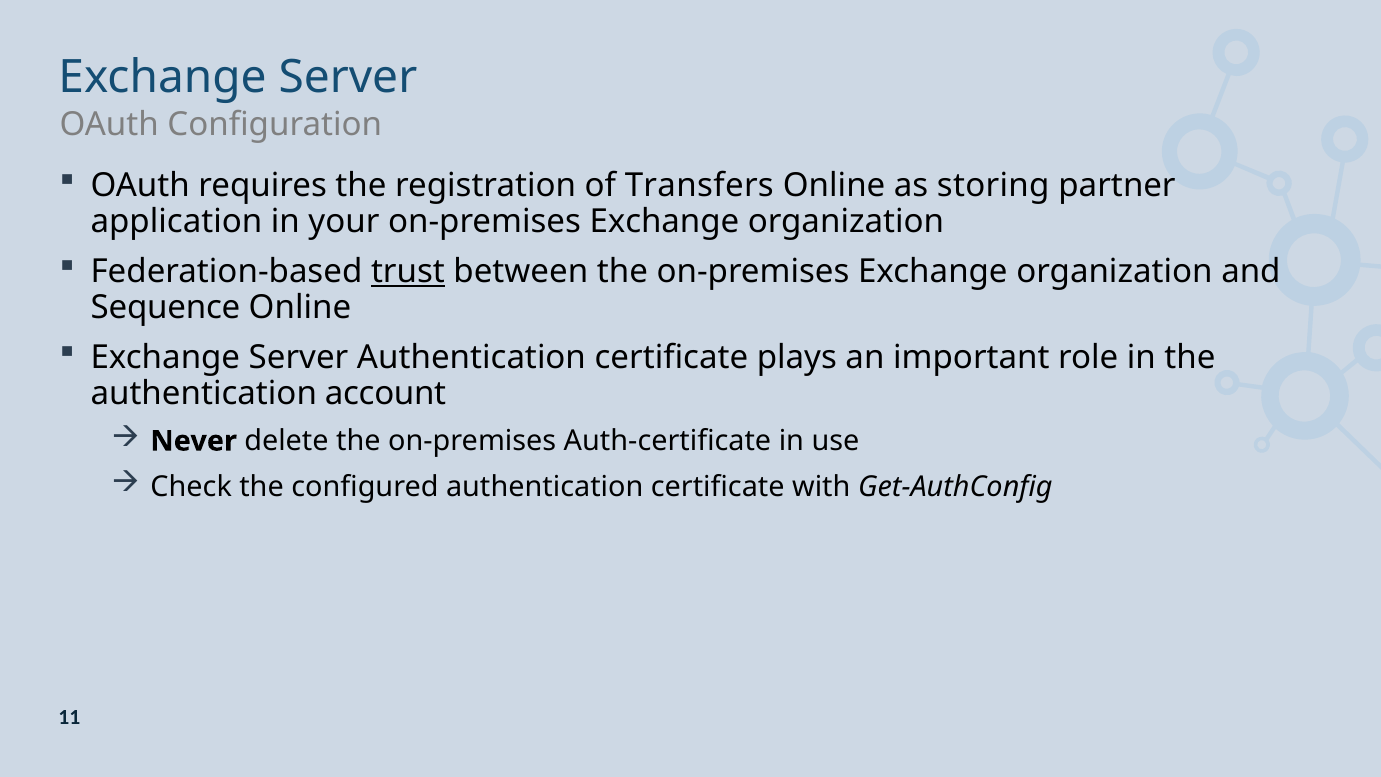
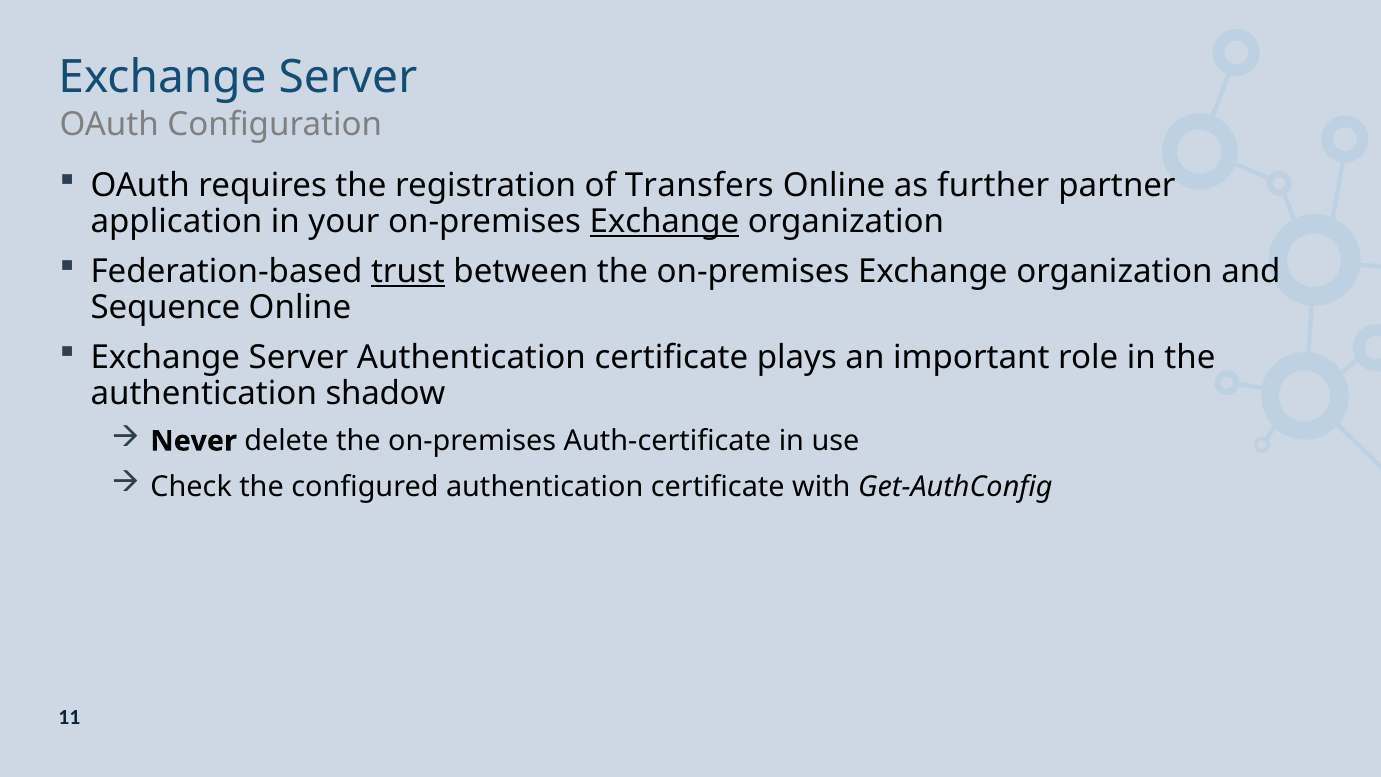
storing: storing -> further
Exchange at (664, 222) underline: none -> present
account: account -> shadow
